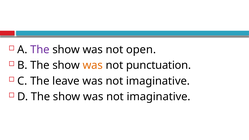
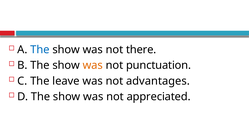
The at (40, 50) colour: purple -> blue
open: open -> there
imaginative at (158, 81): imaginative -> advantages
show was not imaginative: imaginative -> appreciated
